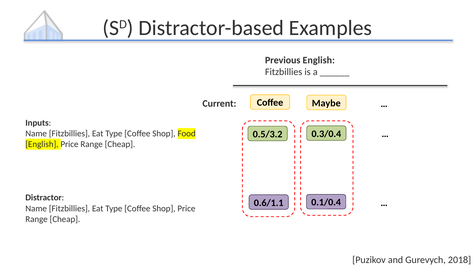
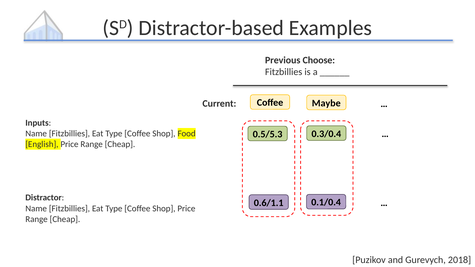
Previous English: English -> Choose
0.5/3.2: 0.5/3.2 -> 0.5/5.3
